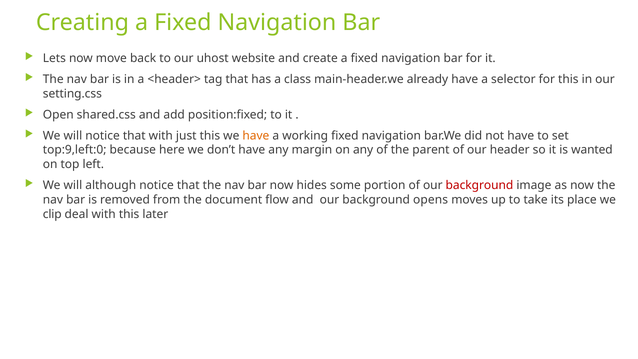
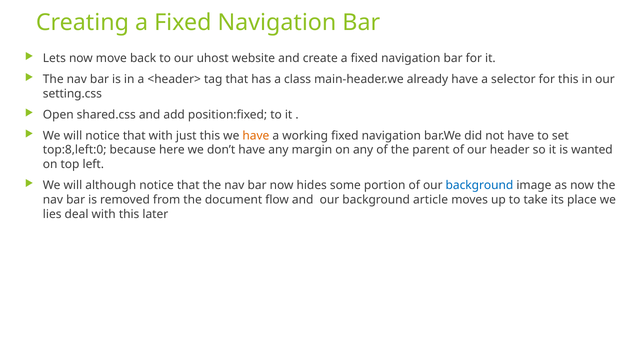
top:9,left:0: top:9,left:0 -> top:8,left:0
background at (479, 185) colour: red -> blue
opens: opens -> article
clip: clip -> lies
